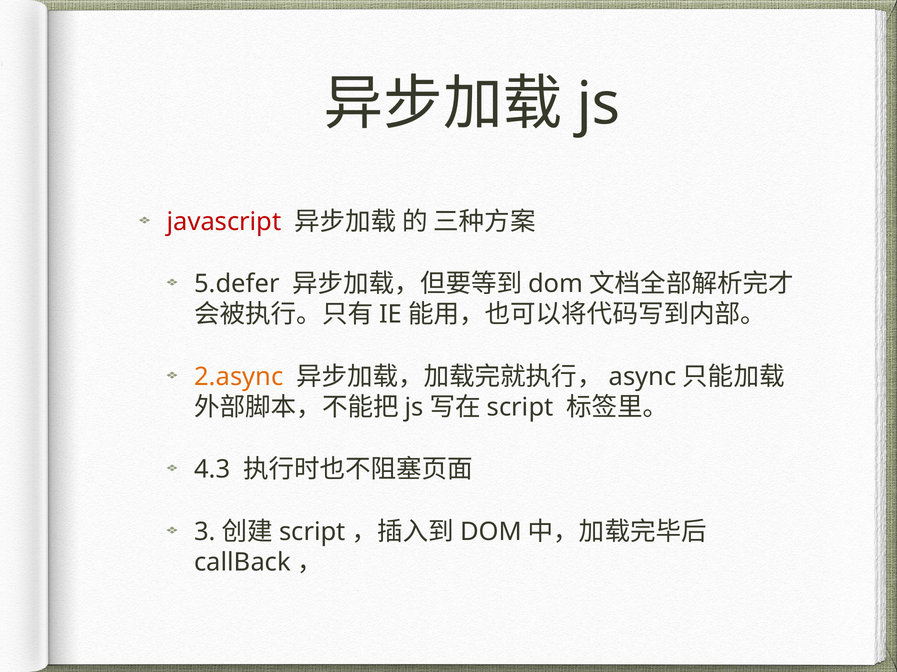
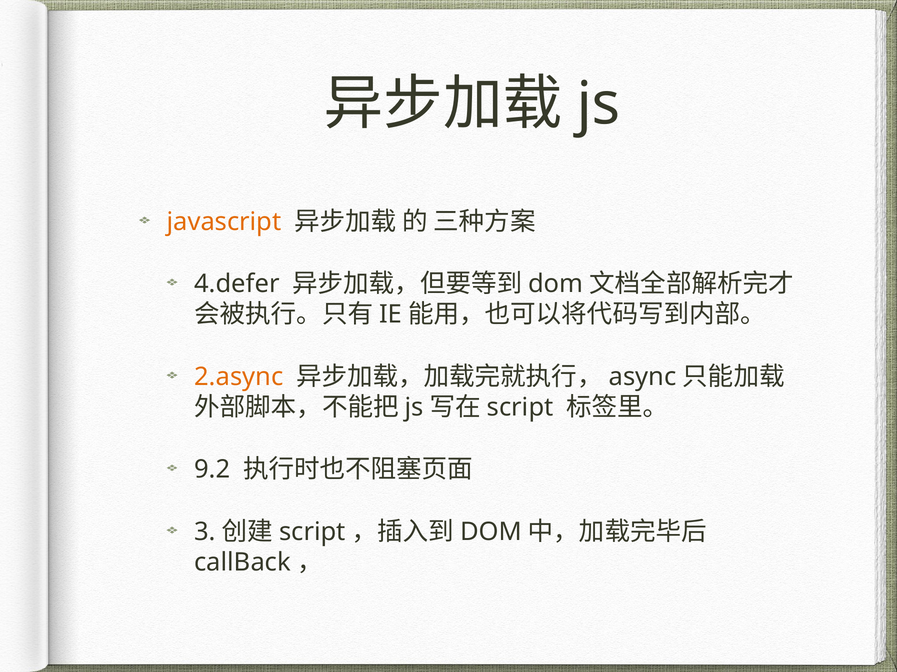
javascript colour: red -> orange
5.defer: 5.defer -> 4.defer
4.3: 4.3 -> 9.2
